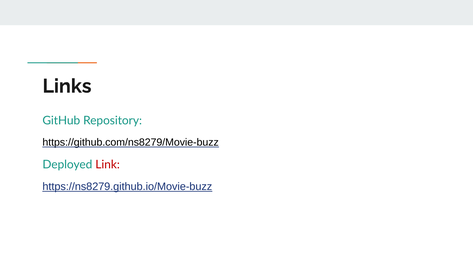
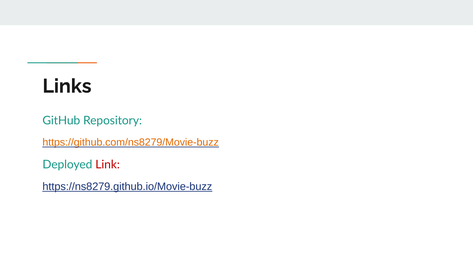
https://github.com/ns8279/Movie-buzz colour: black -> orange
